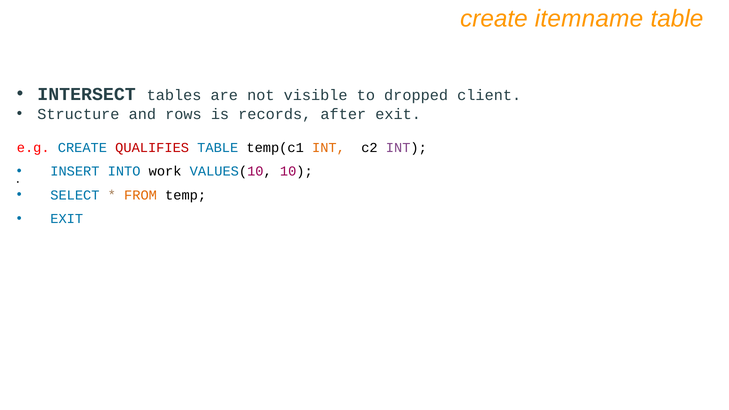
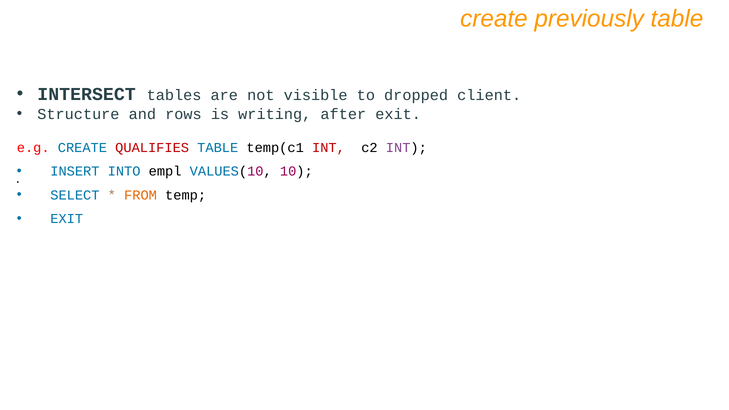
itemname: itemname -> previously
records: records -> writing
INT at (328, 148) colour: orange -> red
work: work -> empl
